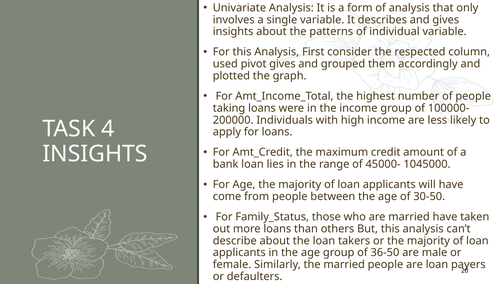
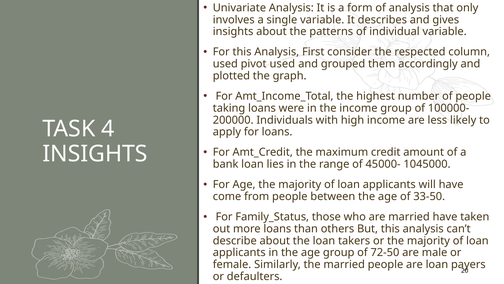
pivot gives: gives -> used
30-50: 30-50 -> 33-50
36-50: 36-50 -> 72-50
